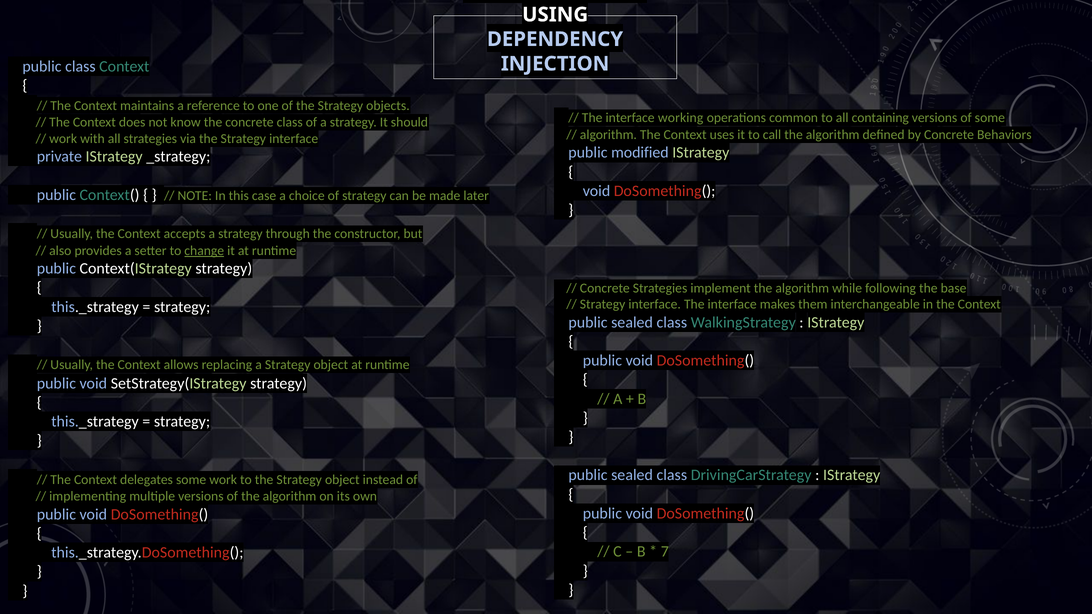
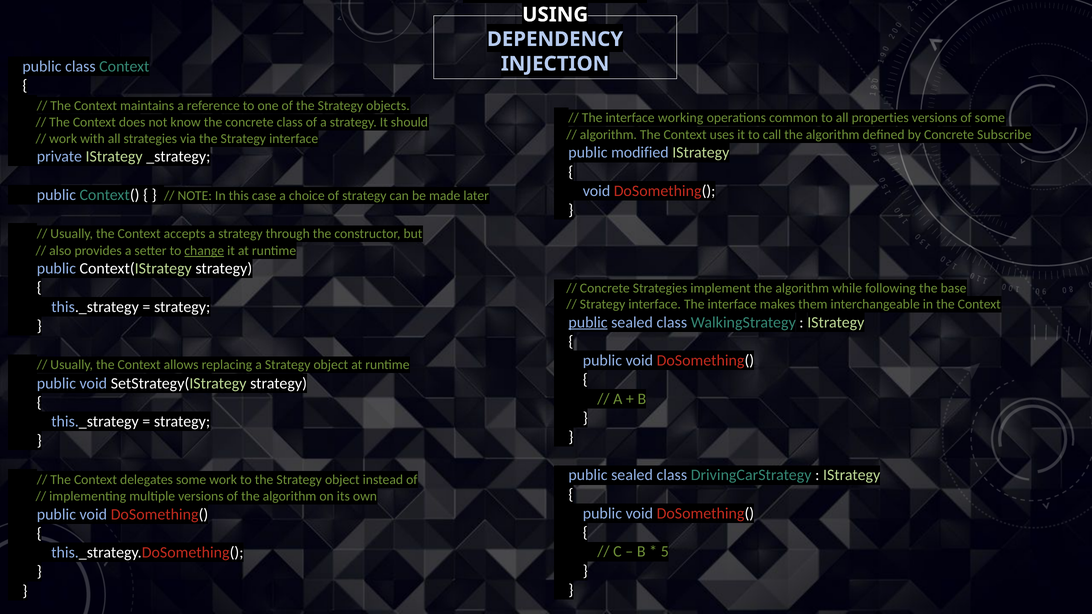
containing: containing -> properties
Behaviors: Behaviors -> Subscribe
public at (588, 322) underline: none -> present
7: 7 -> 5
